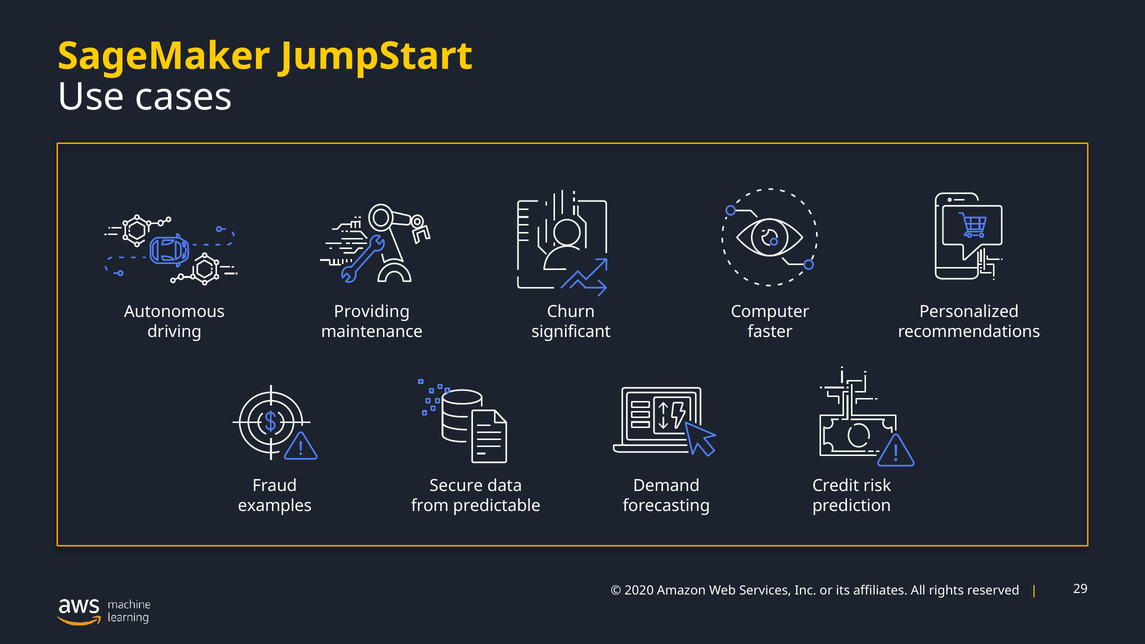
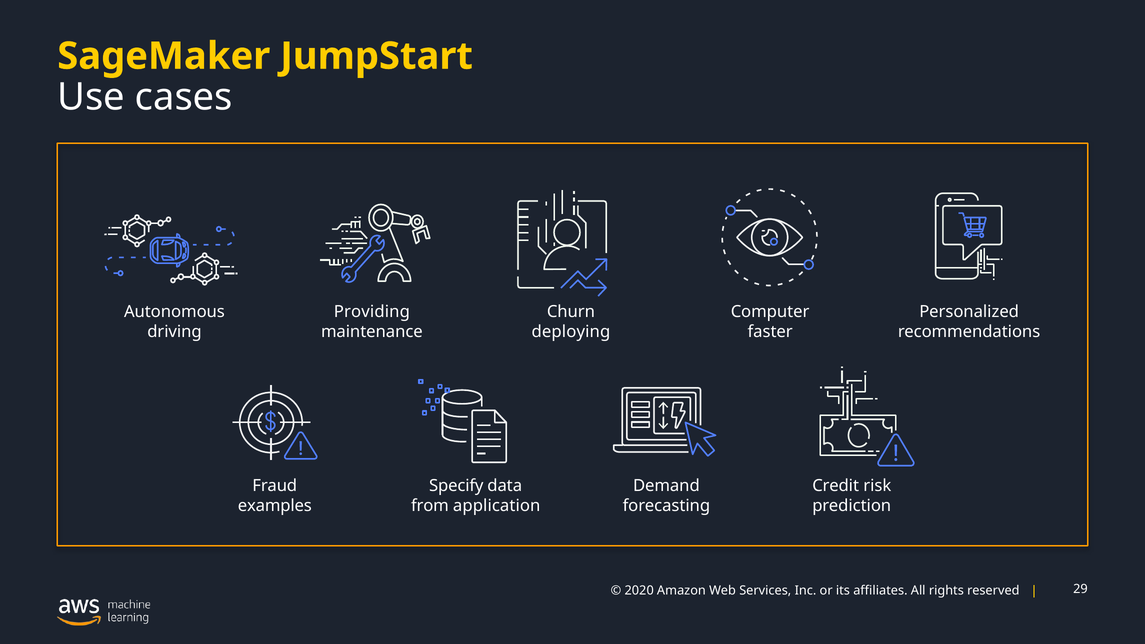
significant: significant -> deploying
Secure: Secure -> Specify
predictable: predictable -> application
